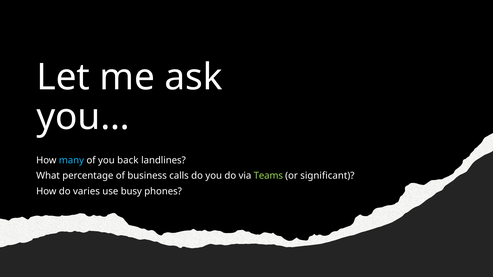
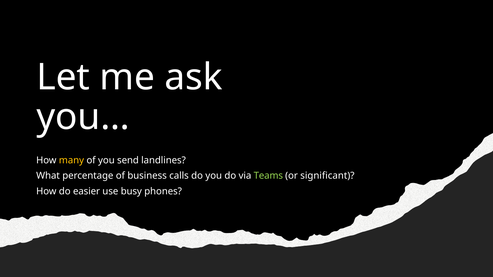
many colour: light blue -> yellow
back: back -> send
varies: varies -> easier
